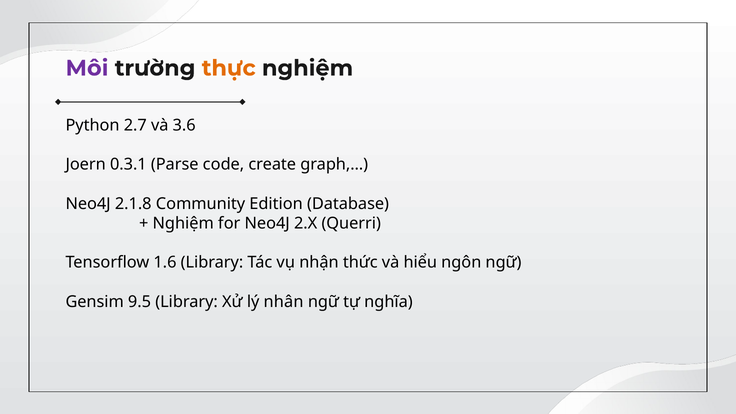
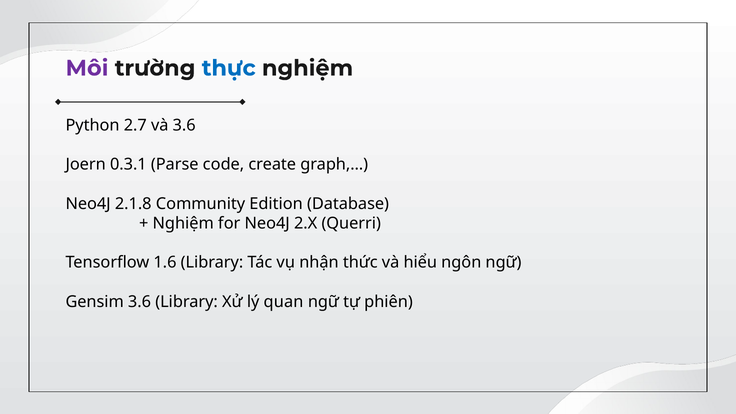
thực colour: orange -> blue
Gensim 9.5: 9.5 -> 3.6
nhân: nhân -> quan
nghĩa: nghĩa -> phiên
